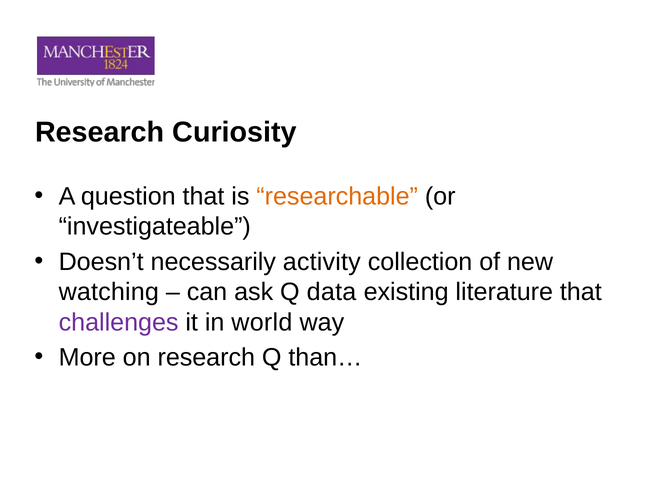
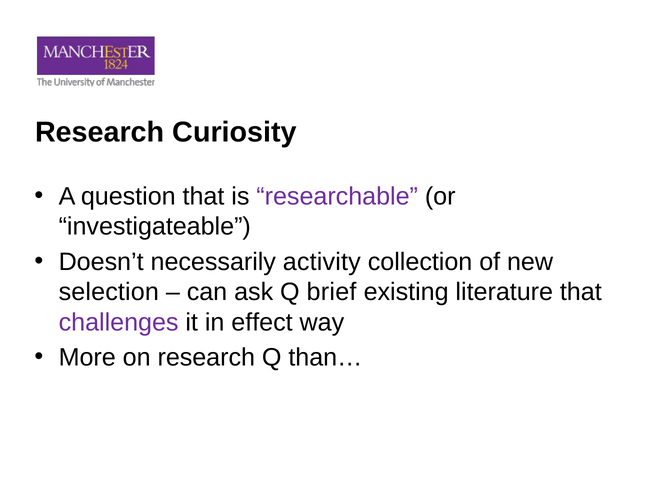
researchable colour: orange -> purple
watching: watching -> selection
data: data -> brief
world: world -> effect
